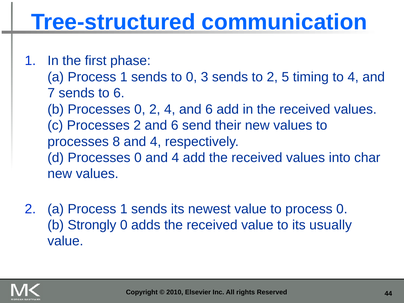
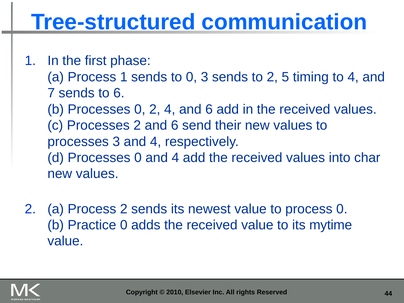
processes 8: 8 -> 3
2 a Process 1: 1 -> 2
Strongly: Strongly -> Practice
usually: usually -> mytime
